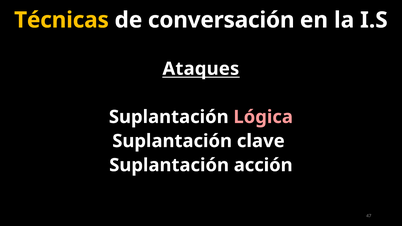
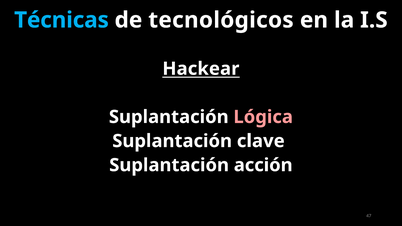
Técnicas colour: yellow -> light blue
conversación: conversación -> tecnológicos
Ataques: Ataques -> Hackear
